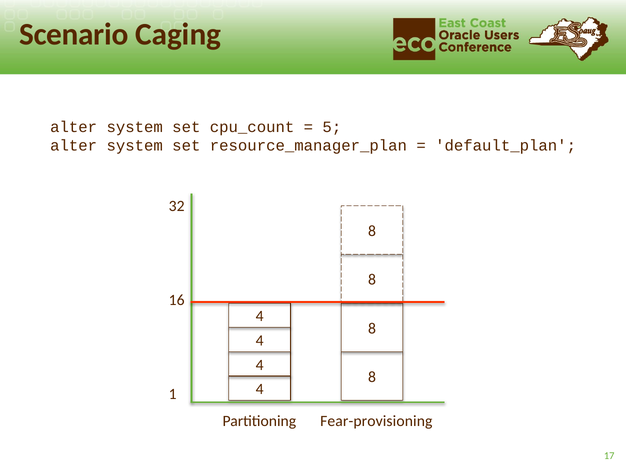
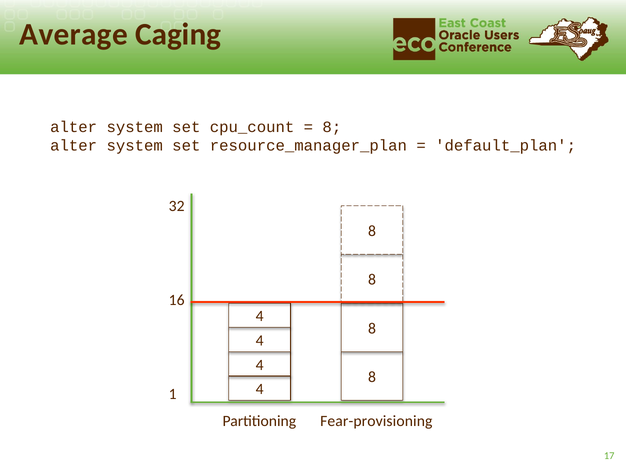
Scenario: Scenario -> Average
5 at (332, 127): 5 -> 8
